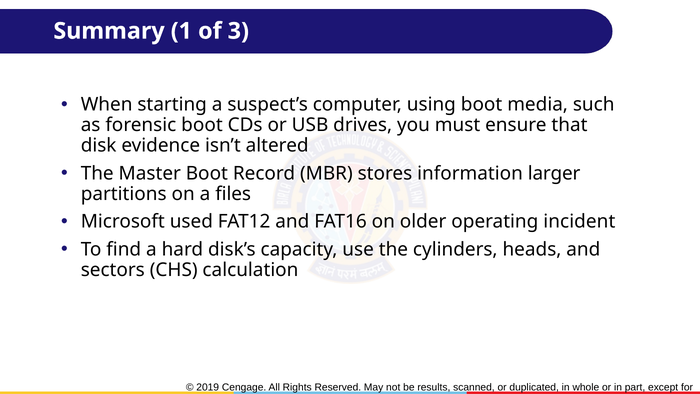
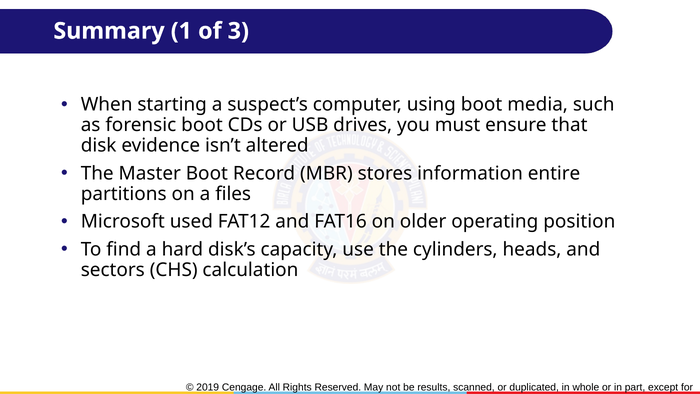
larger: larger -> entire
incident: incident -> position
